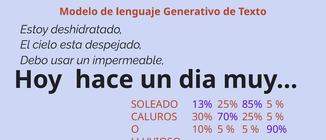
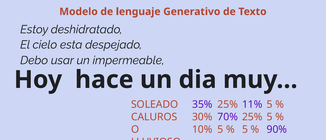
13%: 13% -> 35%
85%: 85% -> 11%
